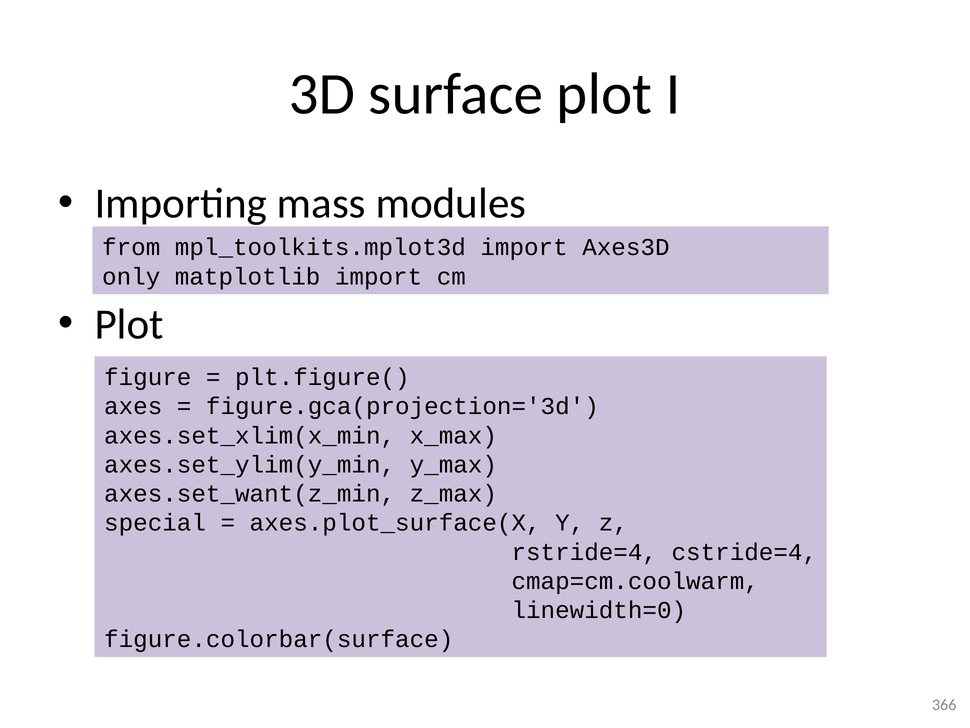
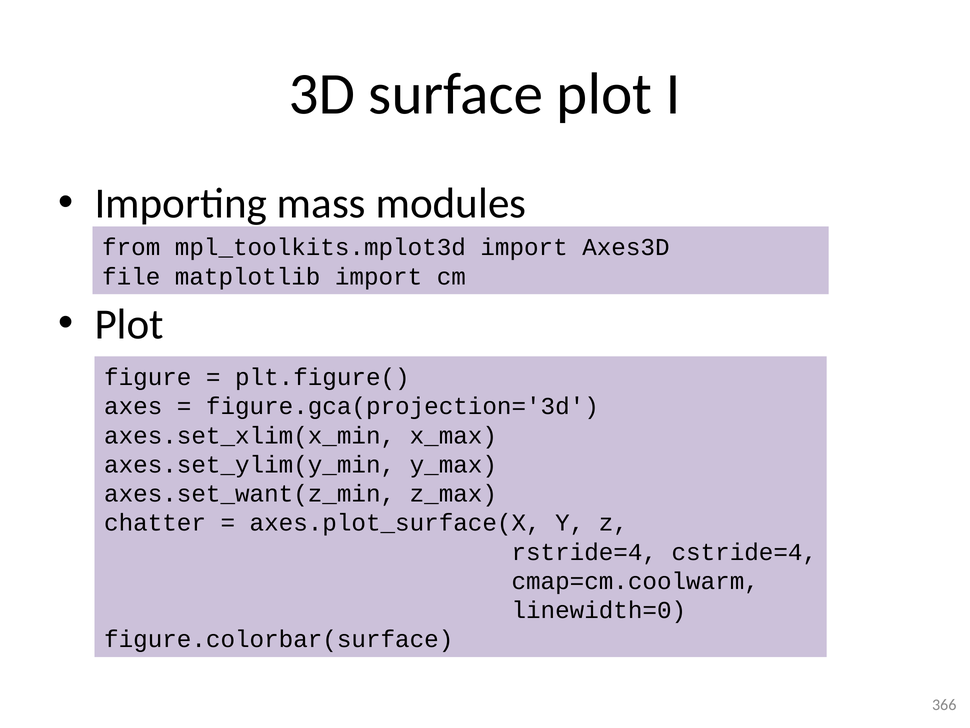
only: only -> file
special: special -> chatter
